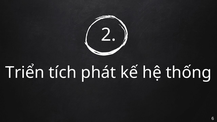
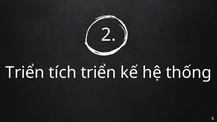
tích phát: phát -> triển
